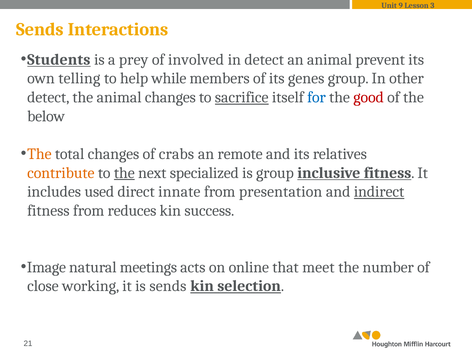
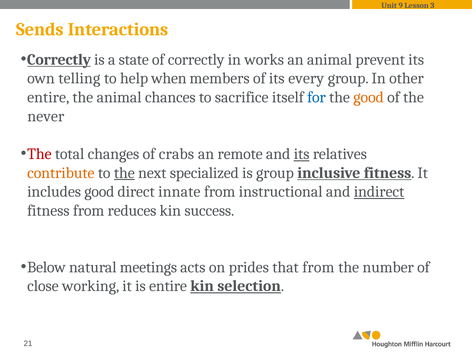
Students at (59, 60): Students -> Correctly
prey: prey -> state
of involved: involved -> correctly
in detect: detect -> works
while: while -> when
genes: genes -> every
detect at (48, 97): detect -> entire
animal changes: changes -> chances
sacrifice underline: present -> none
good at (369, 97) colour: red -> orange
below: below -> never
The at (39, 154) colour: orange -> red
its at (302, 154) underline: none -> present
includes used: used -> good
presentation: presentation -> instructional
Image: Image -> Below
online: online -> prides
that meet: meet -> from
is sends: sends -> entire
